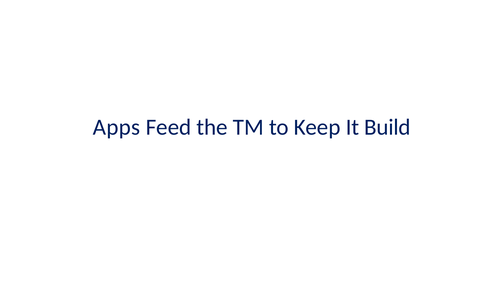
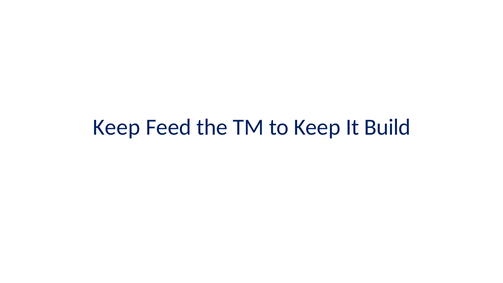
Apps at (117, 127): Apps -> Keep
